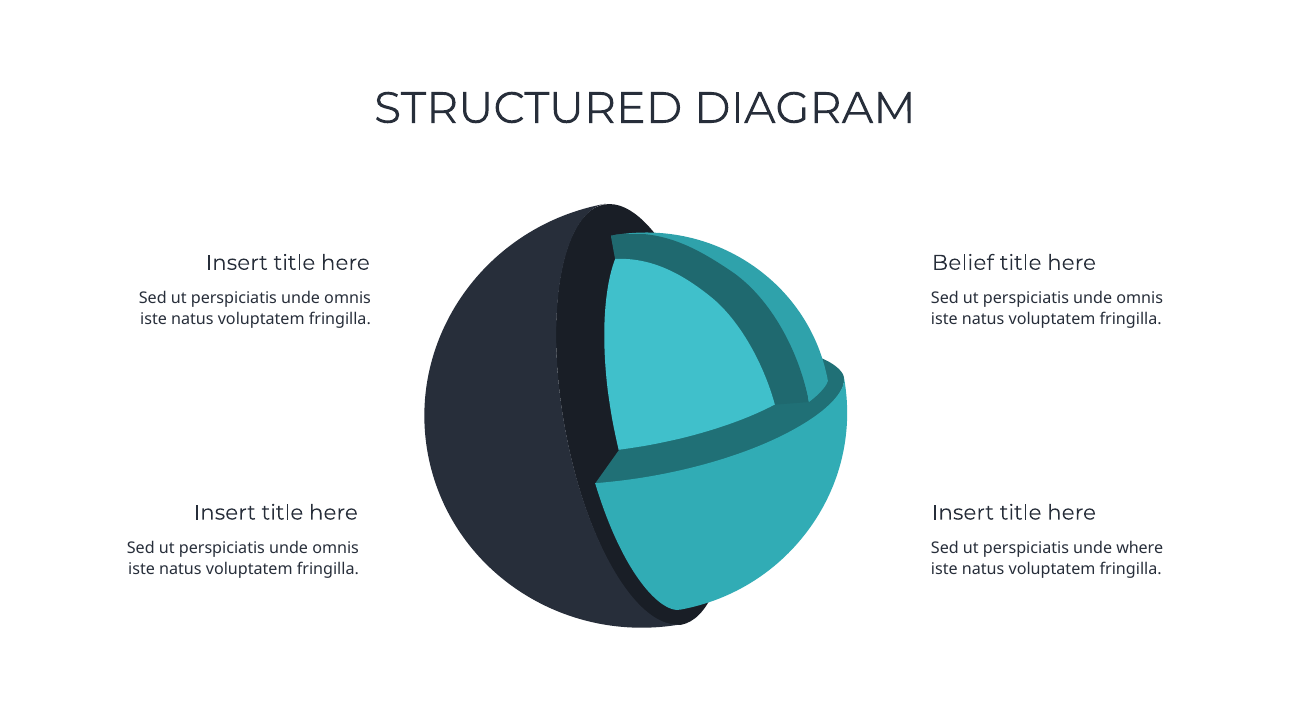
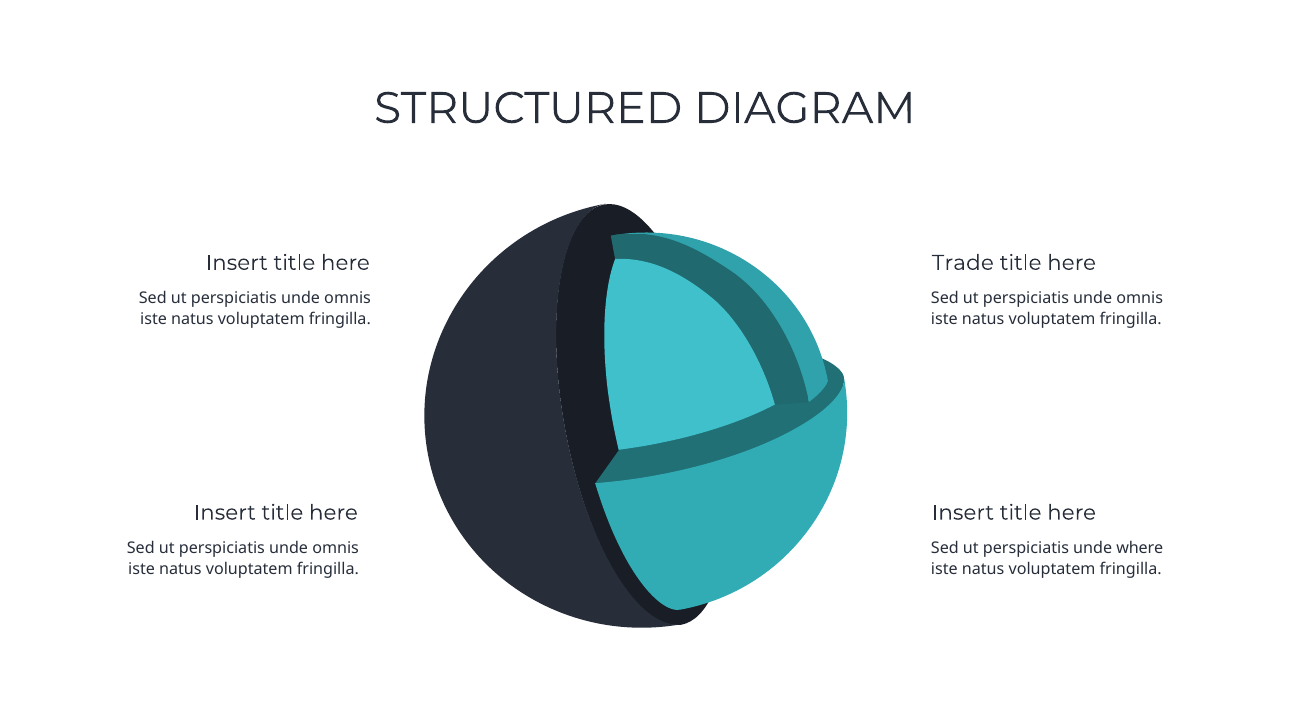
Belief: Belief -> Trade
